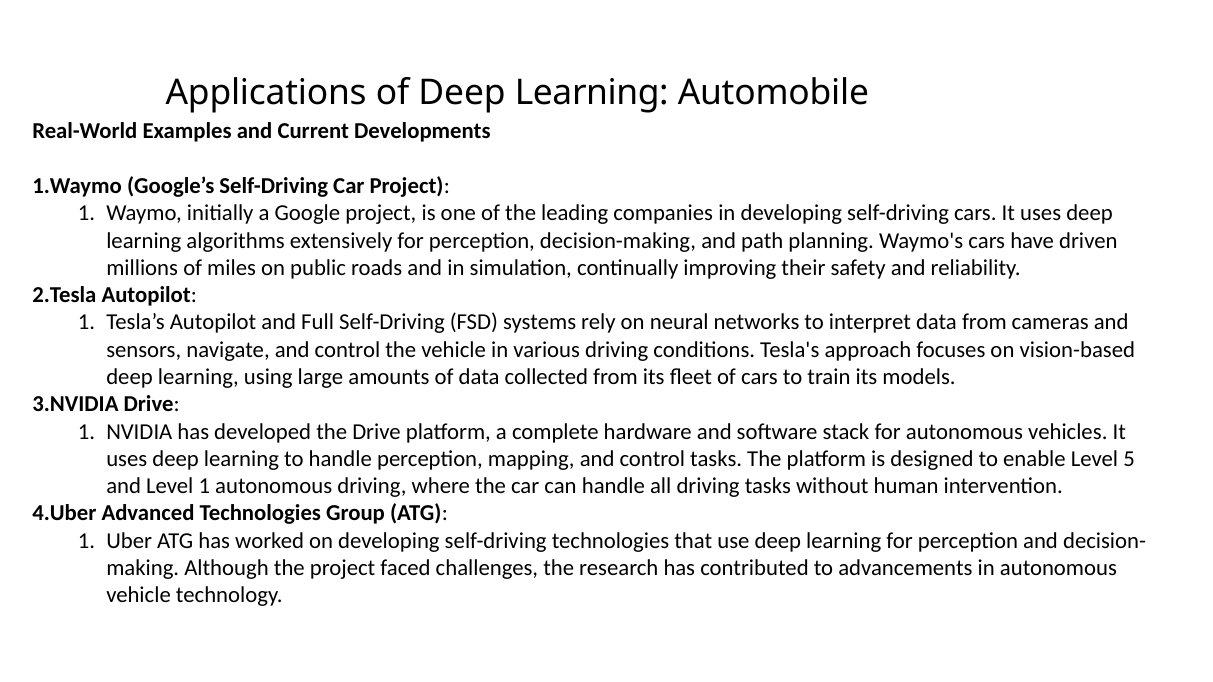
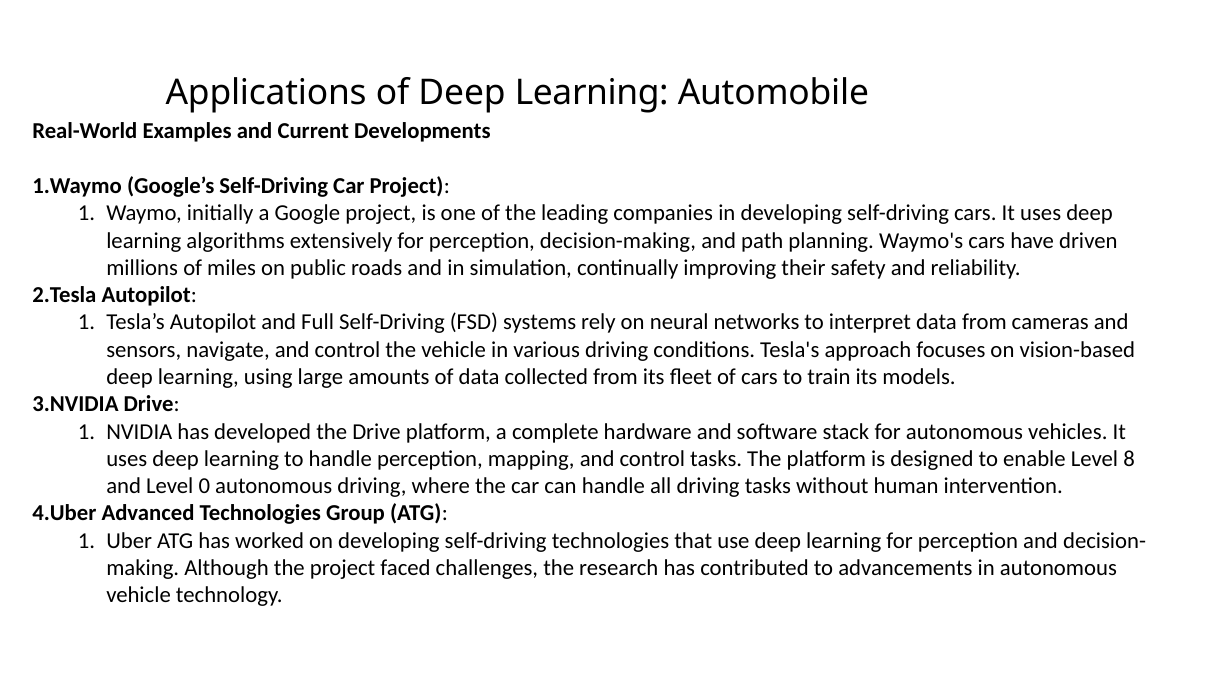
5: 5 -> 8
Level 1: 1 -> 0
